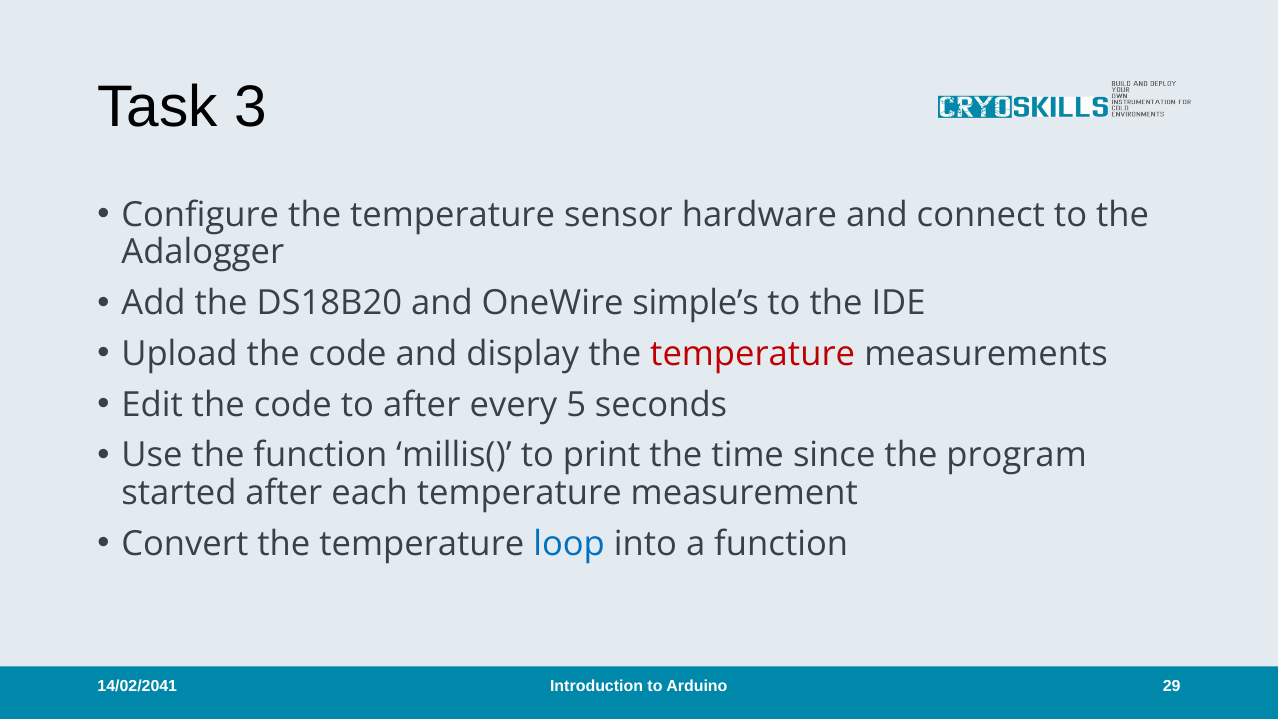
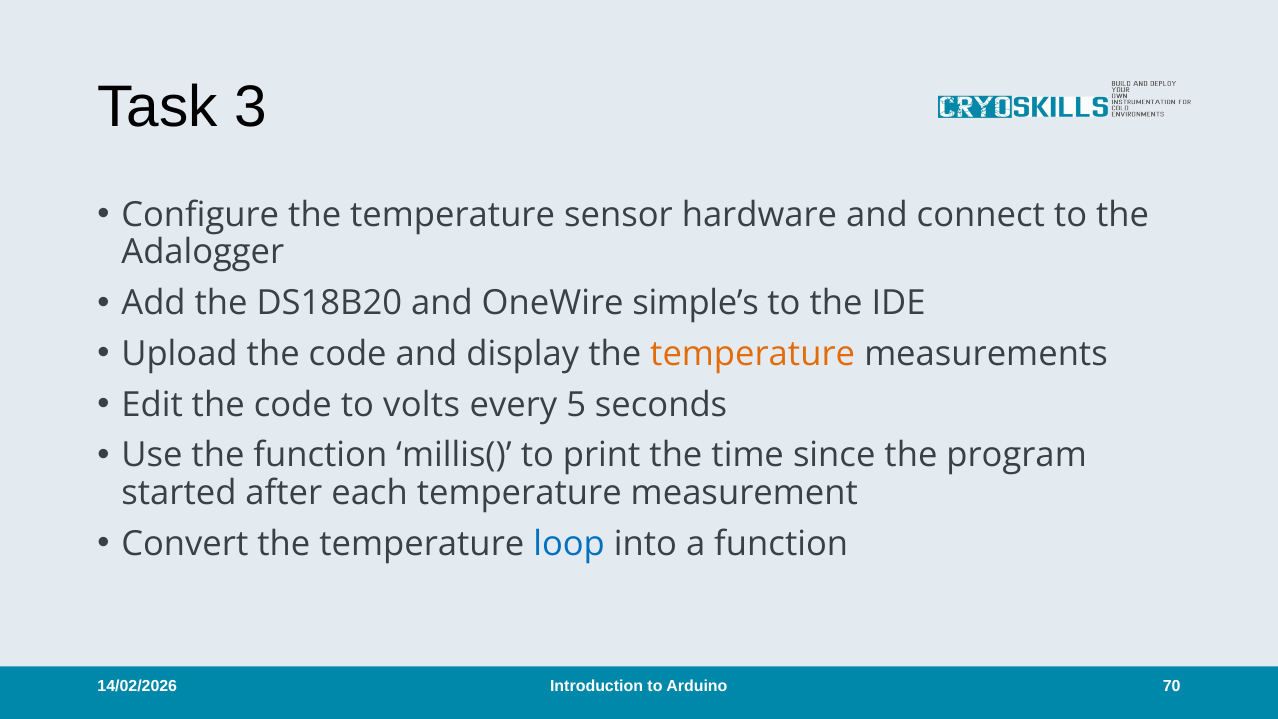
temperature at (753, 354) colour: red -> orange
to after: after -> volts
14/02/2041: 14/02/2041 -> 14/02/2026
29: 29 -> 70
